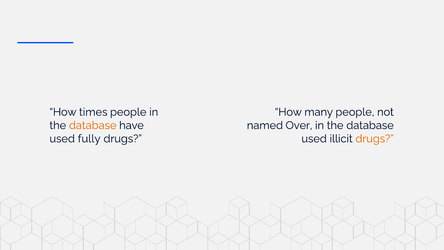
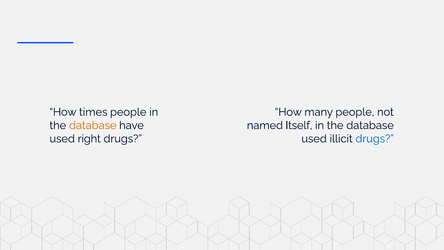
Over: Over -> Itself
fully: fully -> right
drugs at (375, 139) colour: orange -> blue
